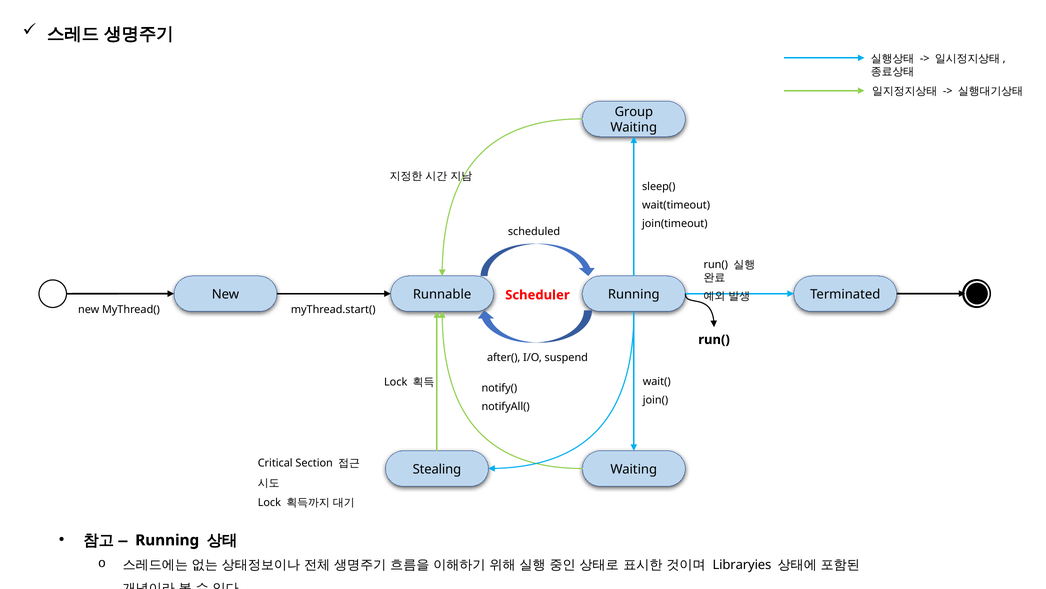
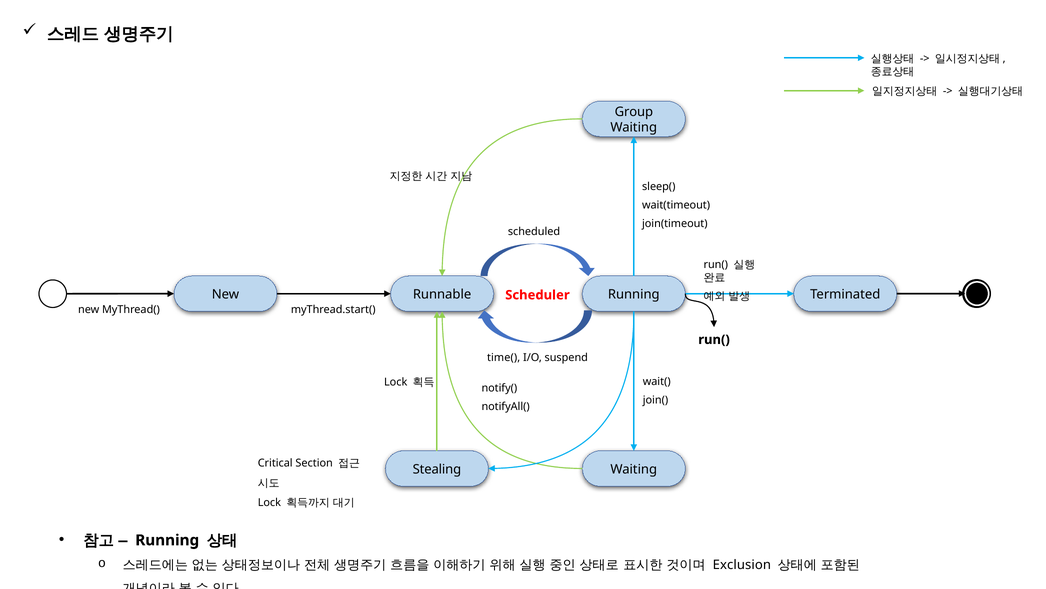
after(: after( -> time(
Libraryies: Libraryies -> Exclusion
